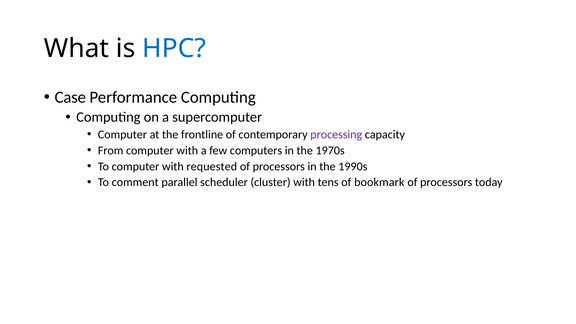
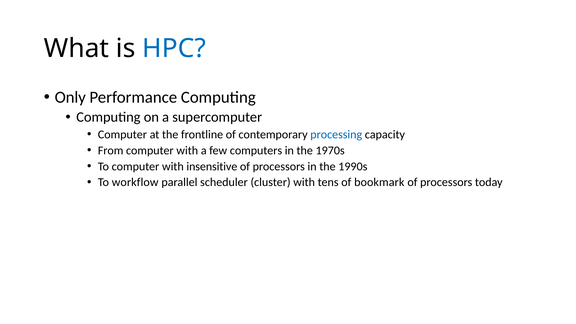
Case: Case -> Only
processing colour: purple -> blue
requested: requested -> insensitive
comment: comment -> workflow
